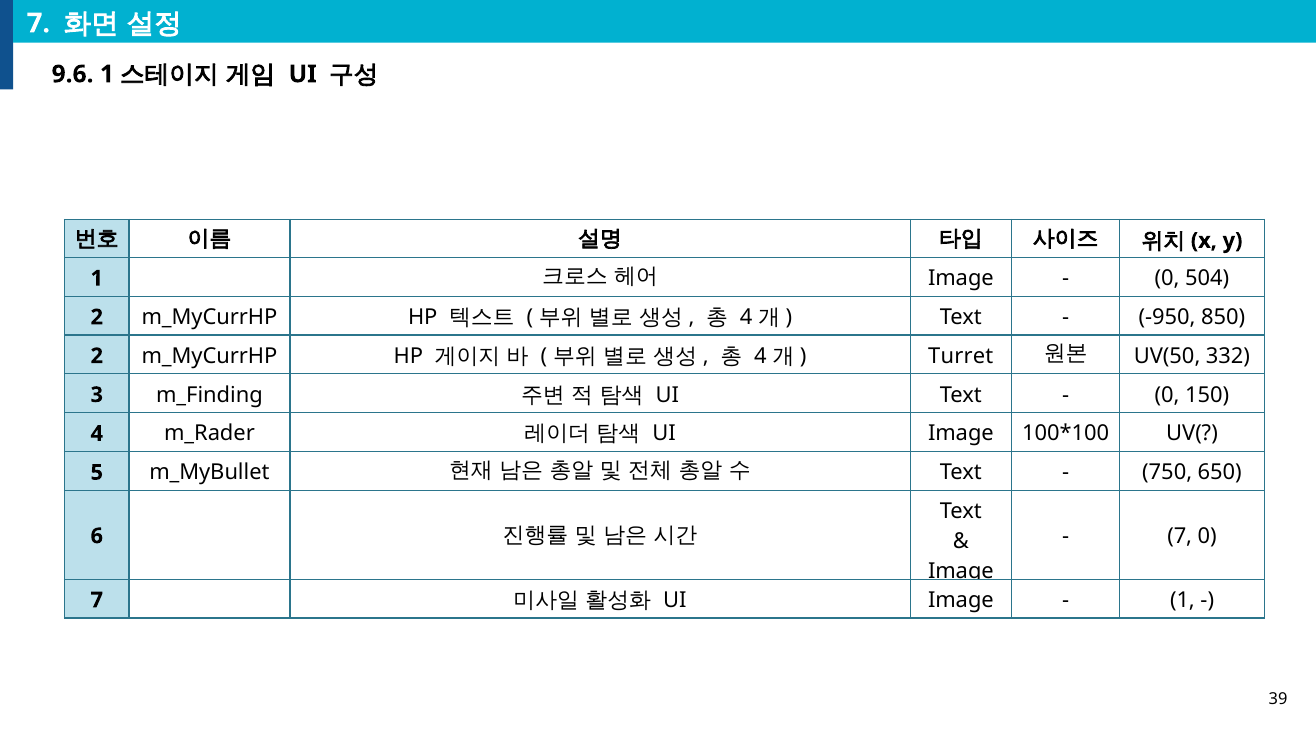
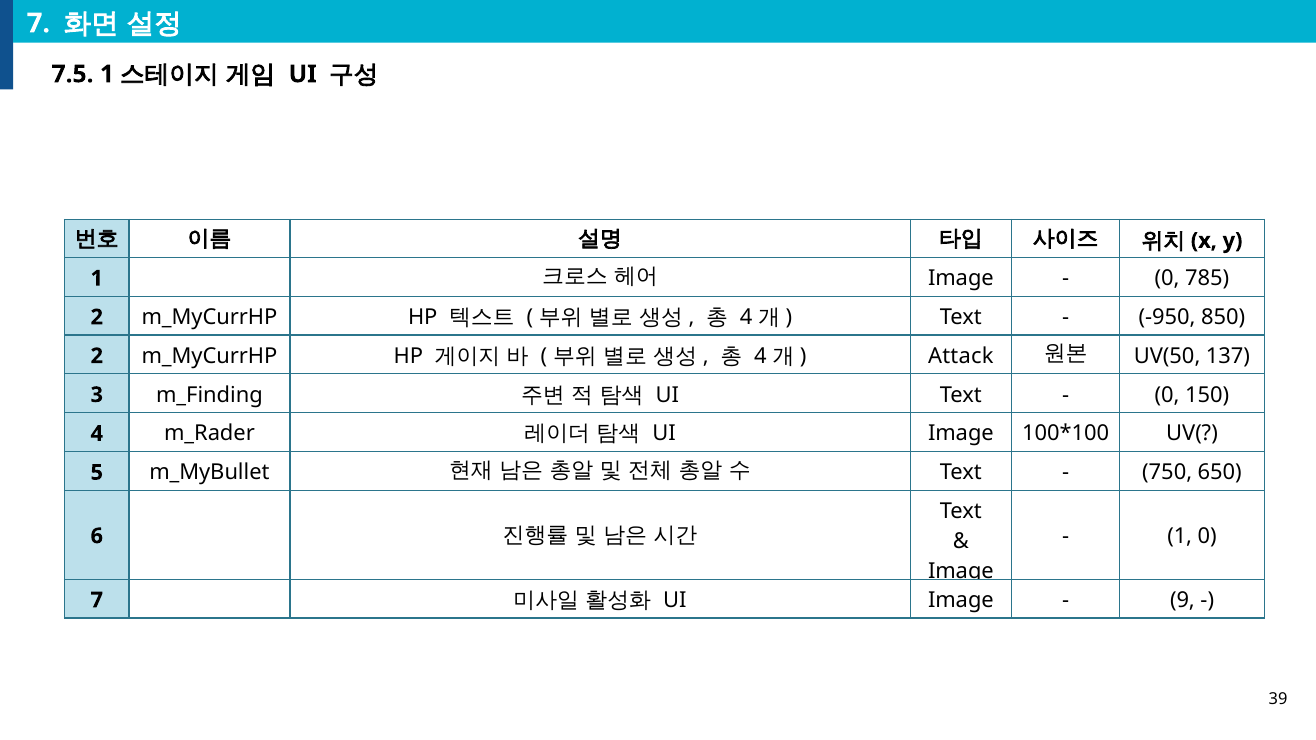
9.6: 9.6 -> 7.5
504: 504 -> 785
Turret: Turret -> Attack
332: 332 -> 137
7 at (1180, 536): 7 -> 1
1 at (1182, 600): 1 -> 9
